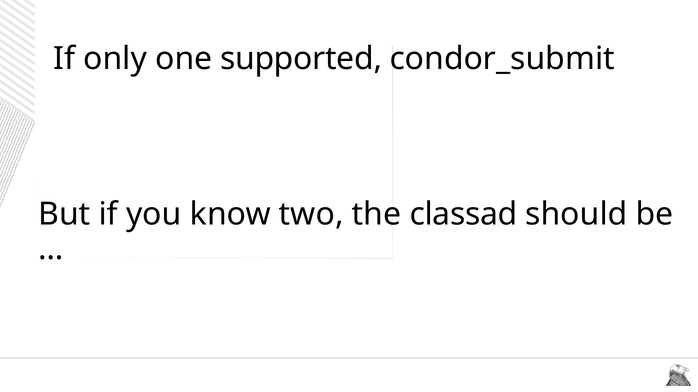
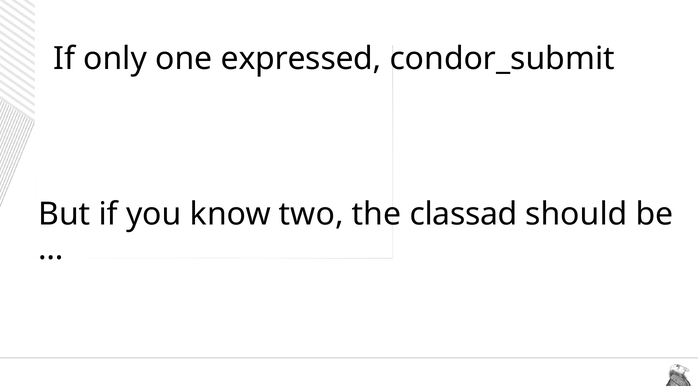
supported: supported -> expressed
